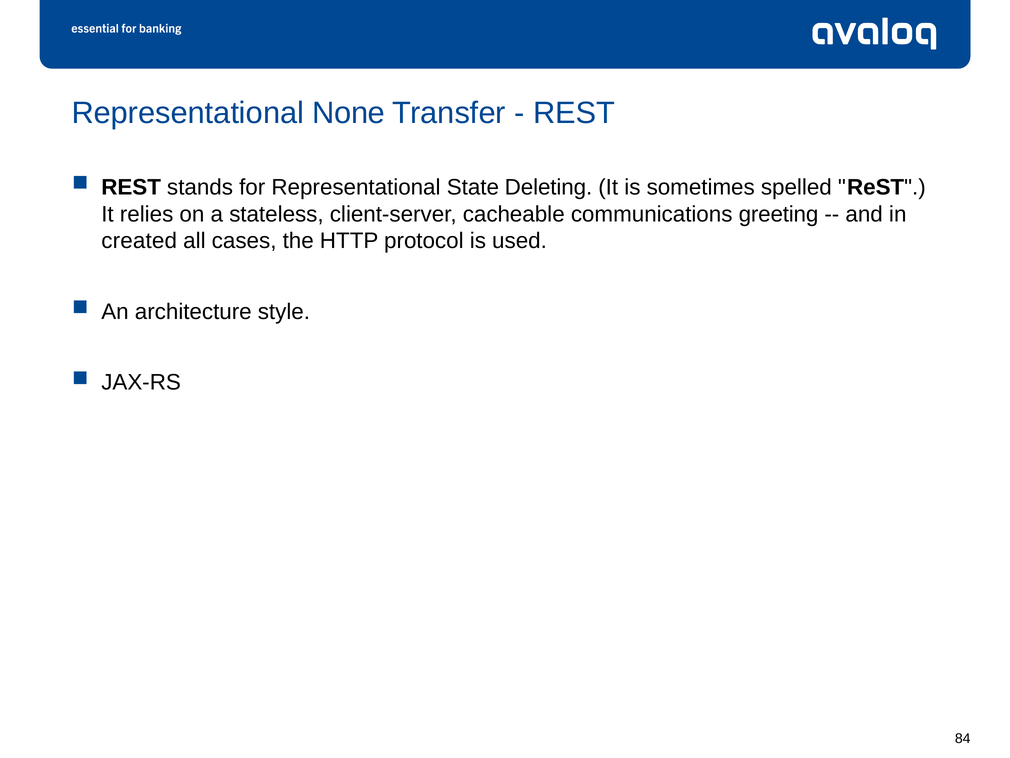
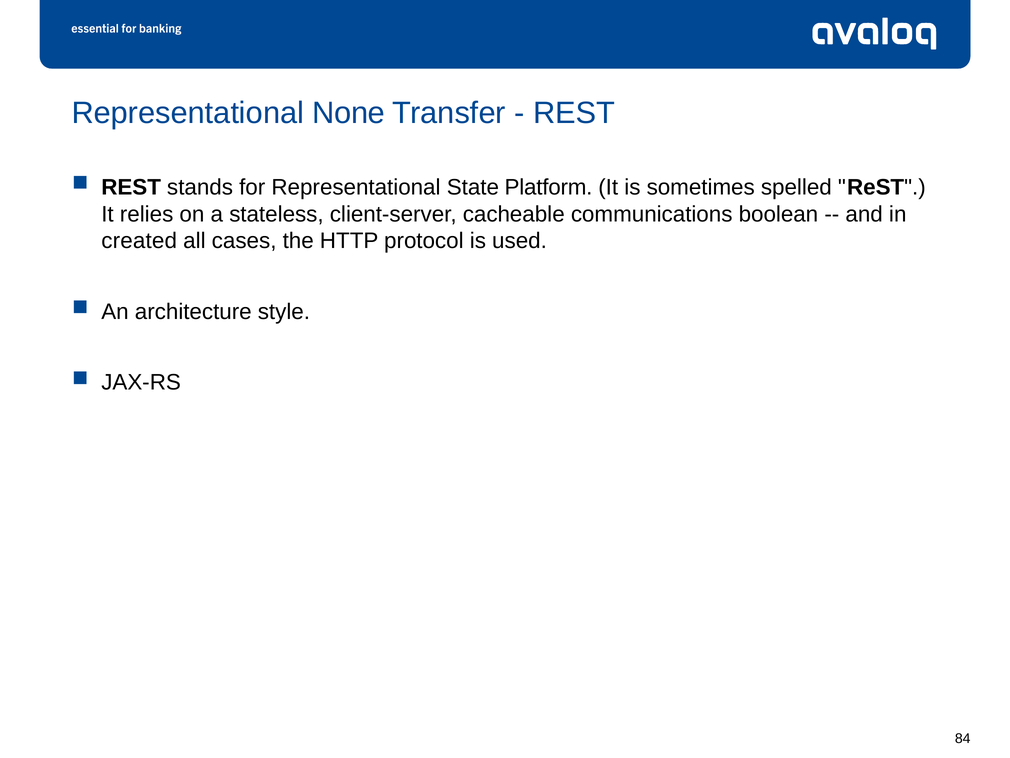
Deleting: Deleting -> Platform
greeting: greeting -> boolean
